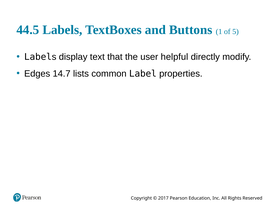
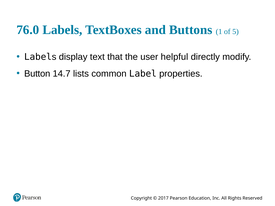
44.5: 44.5 -> 76.0
Edges: Edges -> Button
